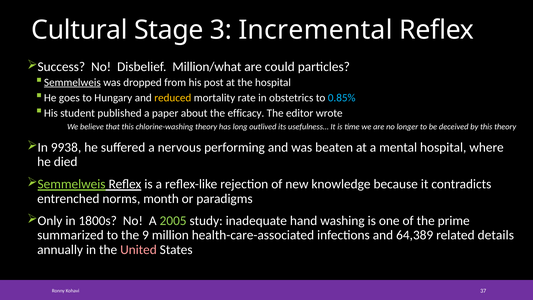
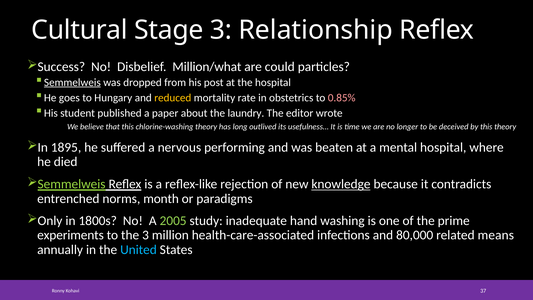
Incremental: Incremental -> Relationship
0.85% colour: light blue -> pink
efficacy: efficacy -> laundry
9938: 9938 -> 1895
knowledge underline: none -> present
summarized: summarized -> experiments
the 9: 9 -> 3
64,389: 64,389 -> 80,000
details: details -> means
United colour: pink -> light blue
